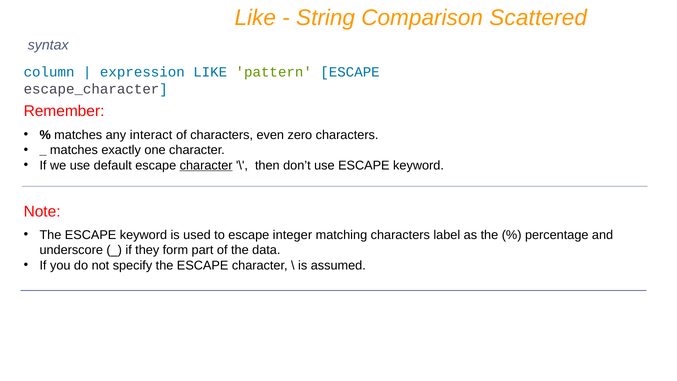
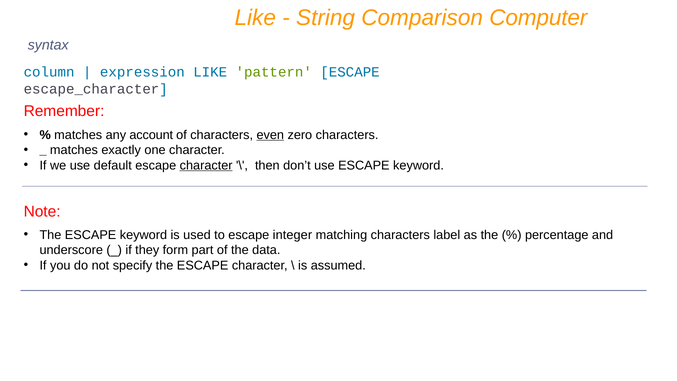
Scattered: Scattered -> Computer
interact: interact -> account
even underline: none -> present
